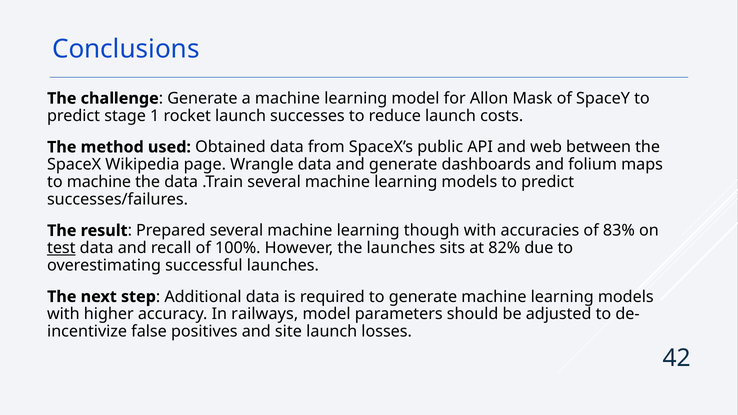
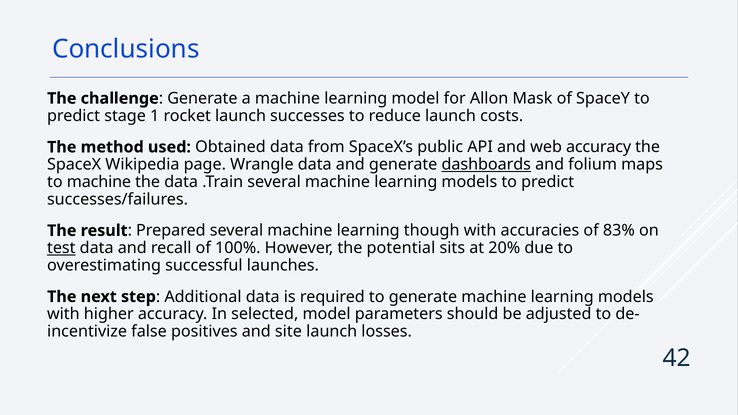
web between: between -> accuracy
dashboards underline: none -> present
the launches: launches -> potential
82%: 82% -> 20%
railways: railways -> selected
